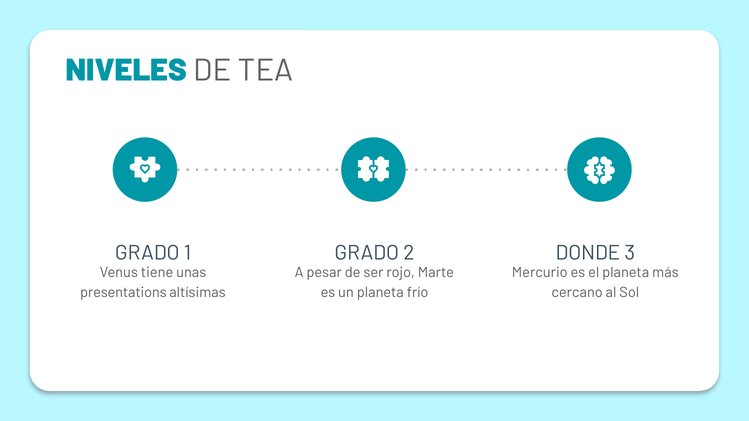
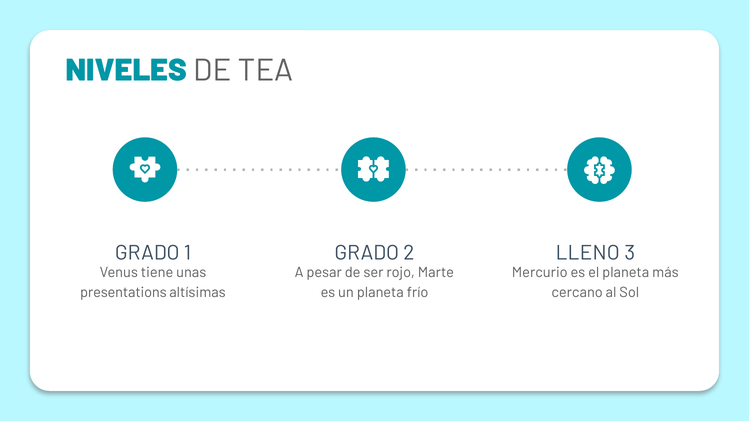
DONDE: DONDE -> LLENO
